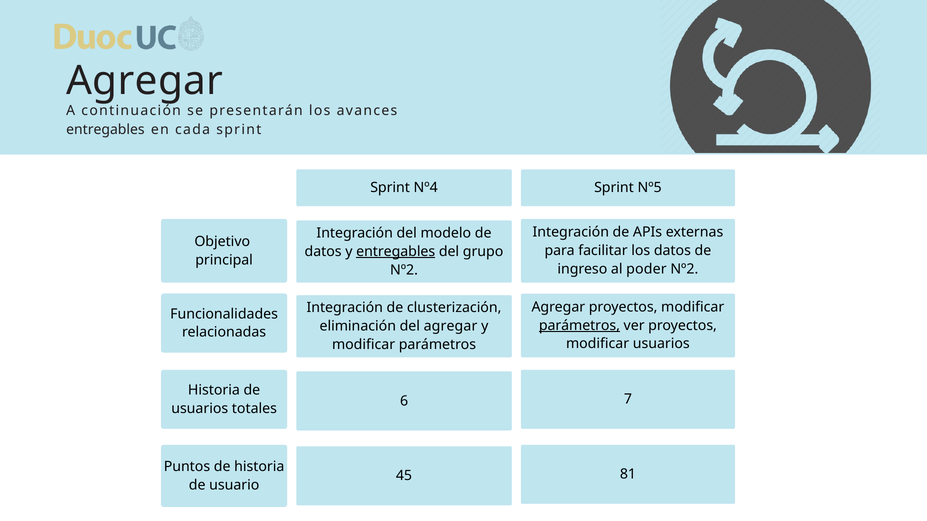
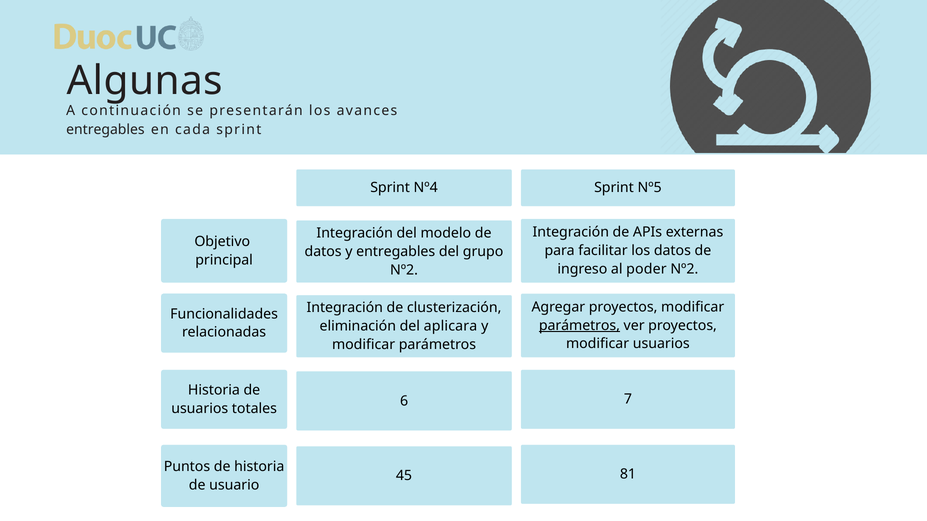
Agregar at (145, 81): Agregar -> Algunas
entregables at (396, 252) underline: present -> none
del agregar: agregar -> aplicara
